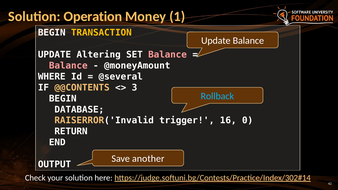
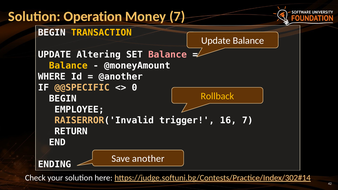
Money 1: 1 -> 7
Balance at (68, 66) colour: pink -> yellow
@several: @several -> @another
@@CONTENTS: @@CONTENTS -> @@SPECIFIC
3: 3 -> 0
Rollback colour: light blue -> yellow
DATABASE: DATABASE -> EMPLOYEE
16 0: 0 -> 7
OUTPUT: OUTPUT -> ENDING
